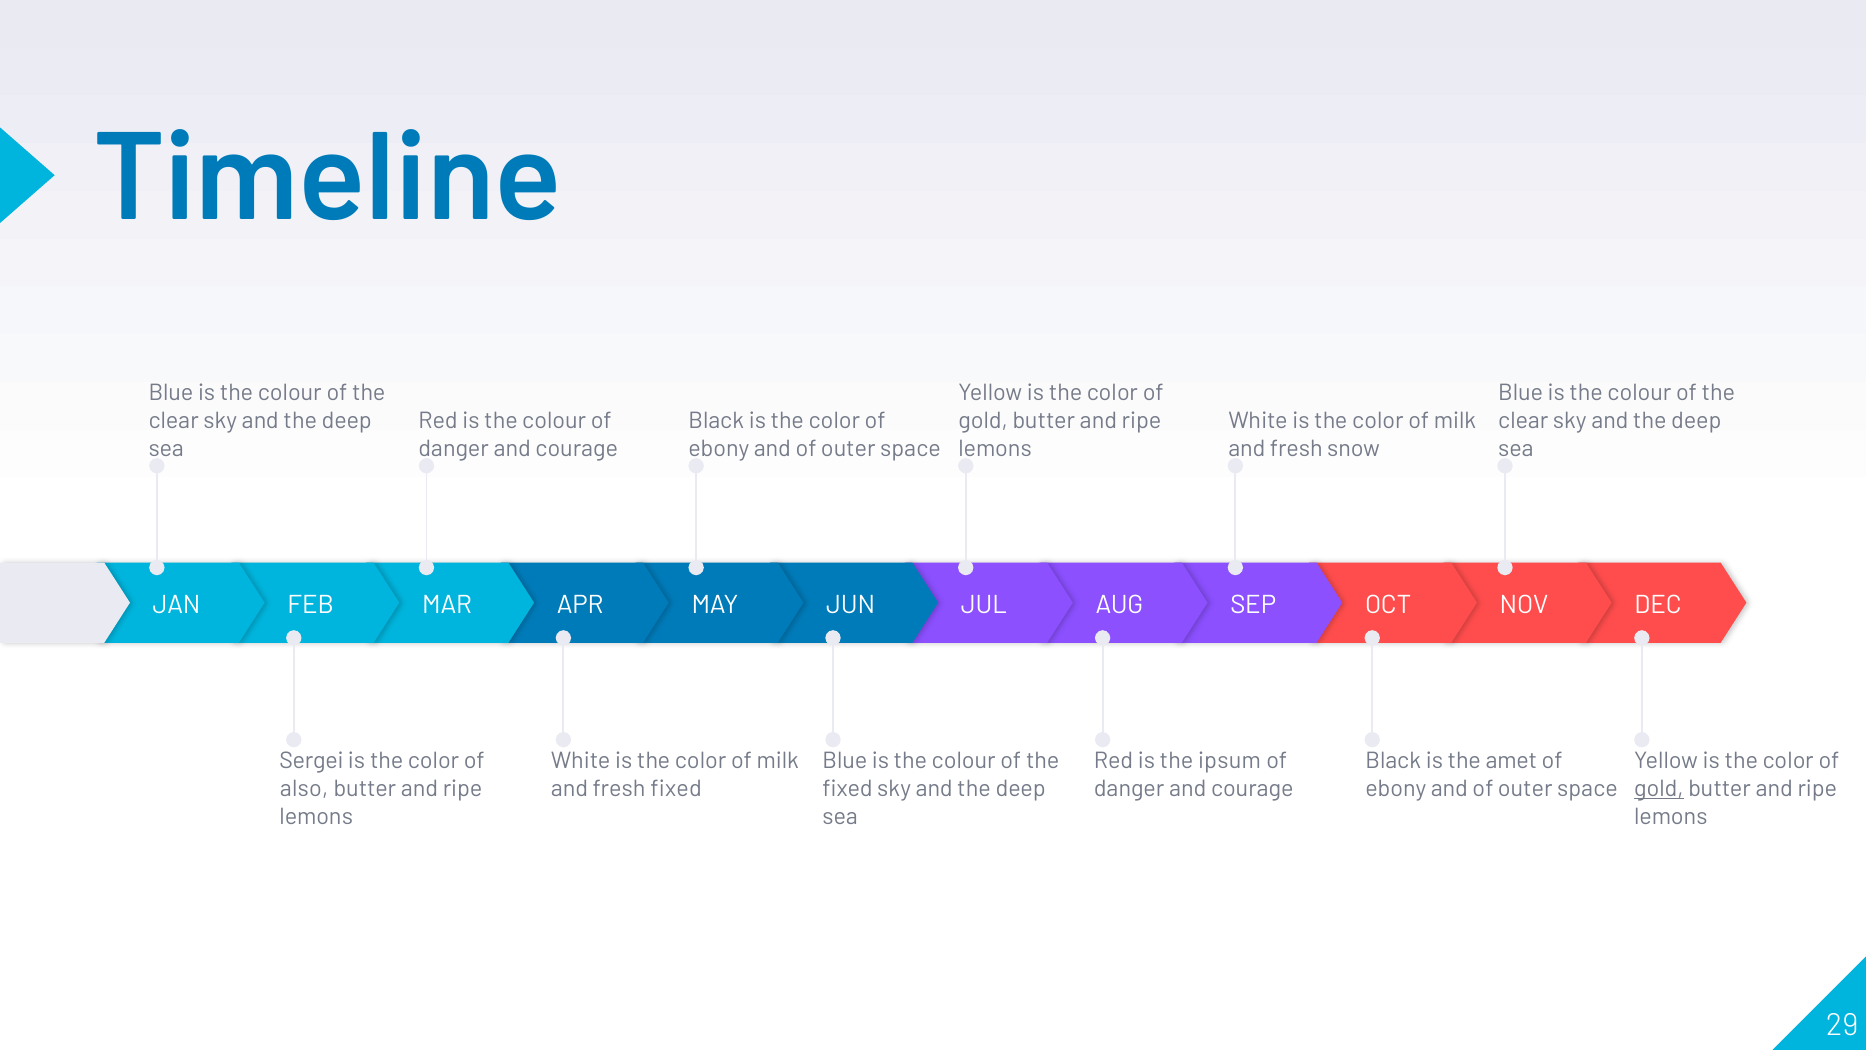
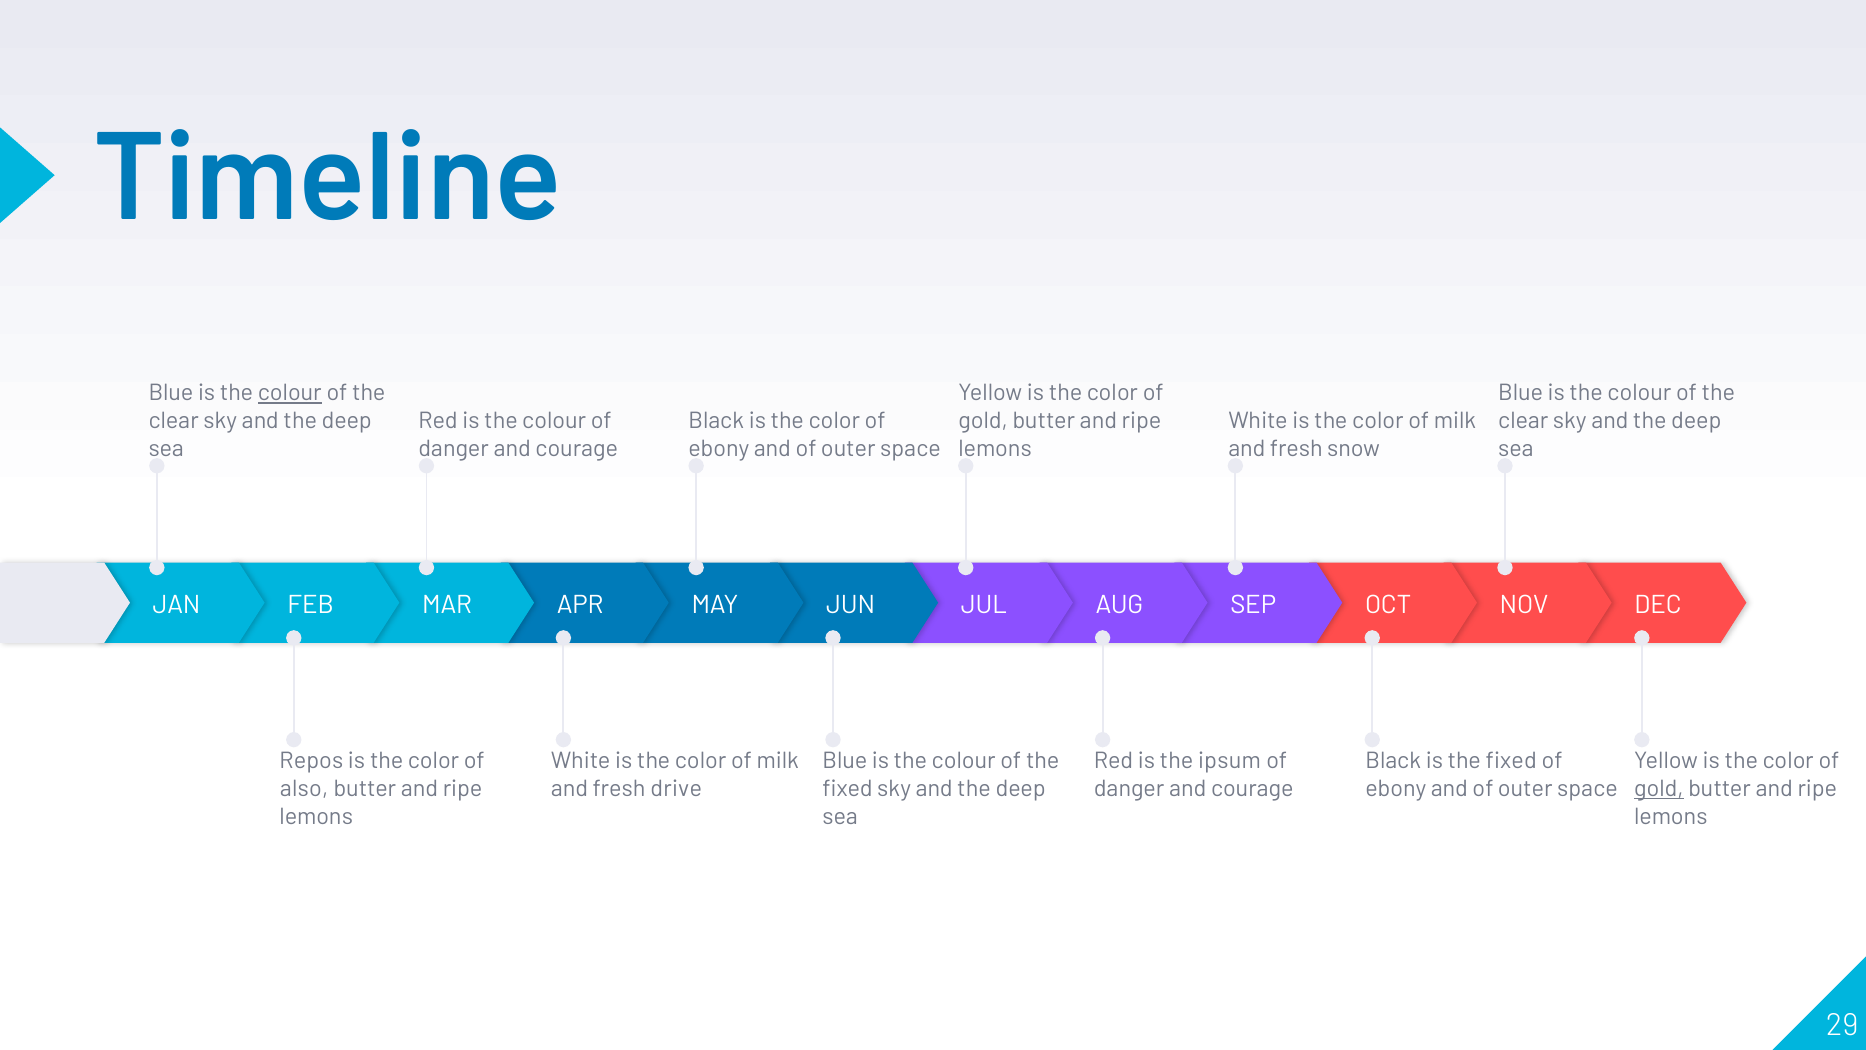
colour at (290, 393) underline: none -> present
Sergei: Sergei -> Repos
is the amet: amet -> fixed
fresh fixed: fixed -> drive
